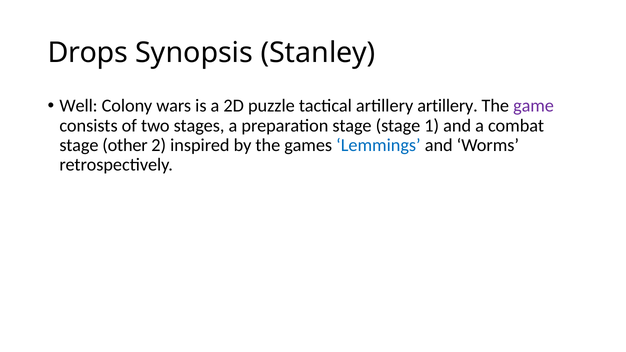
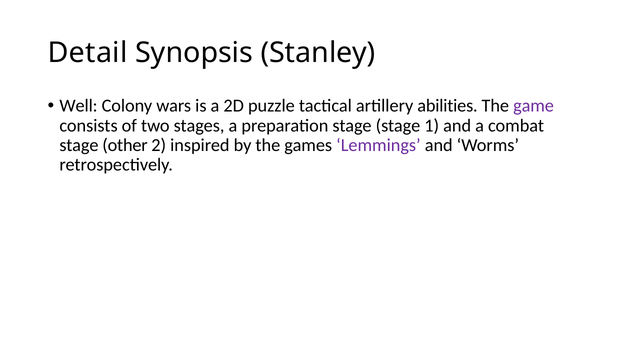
Drops: Drops -> Detail
artillery artillery: artillery -> abilities
Lemmings colour: blue -> purple
